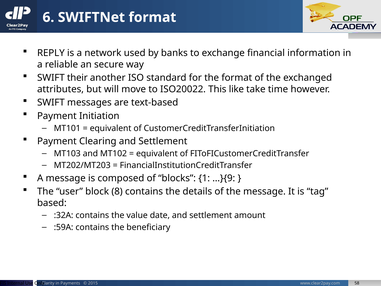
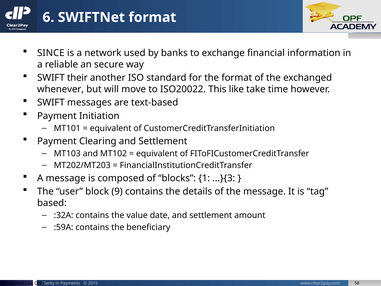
REPLY: REPLY -> SINCE
attributes: attributes -> whenever
…}{9: …}{9 -> …}{3
8: 8 -> 9
